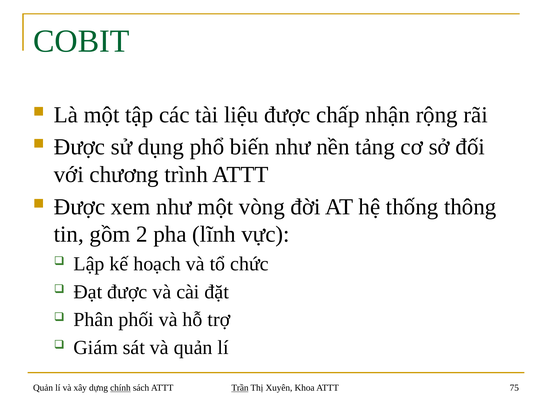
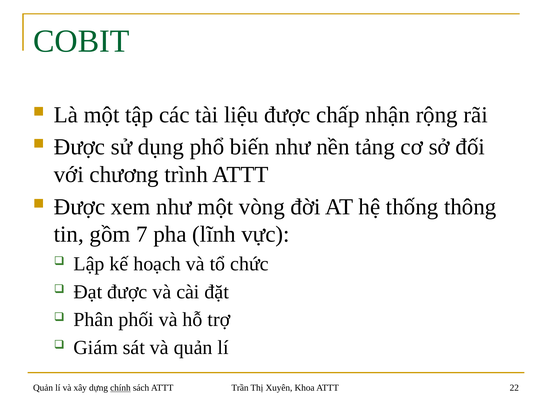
2: 2 -> 7
Trần underline: present -> none
75: 75 -> 22
